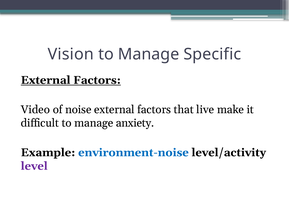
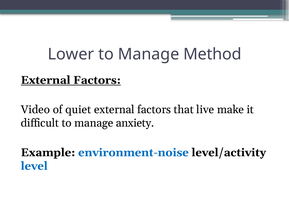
Vision: Vision -> Lower
Specific: Specific -> Method
noise: noise -> quiet
level colour: purple -> blue
